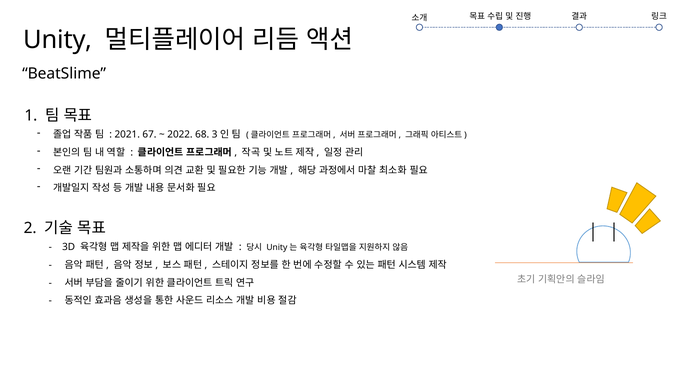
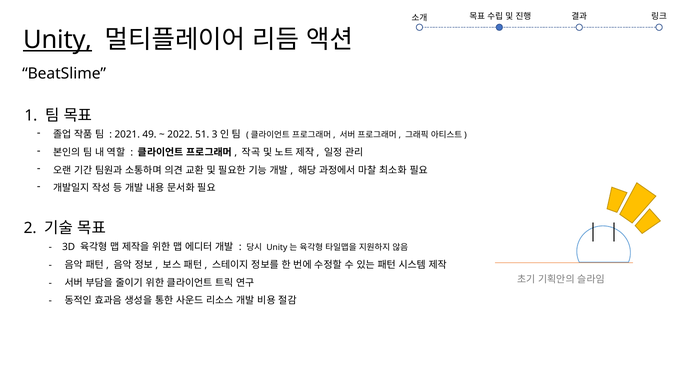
Unity underline: none -> present
67: 67 -> 49
68: 68 -> 51
